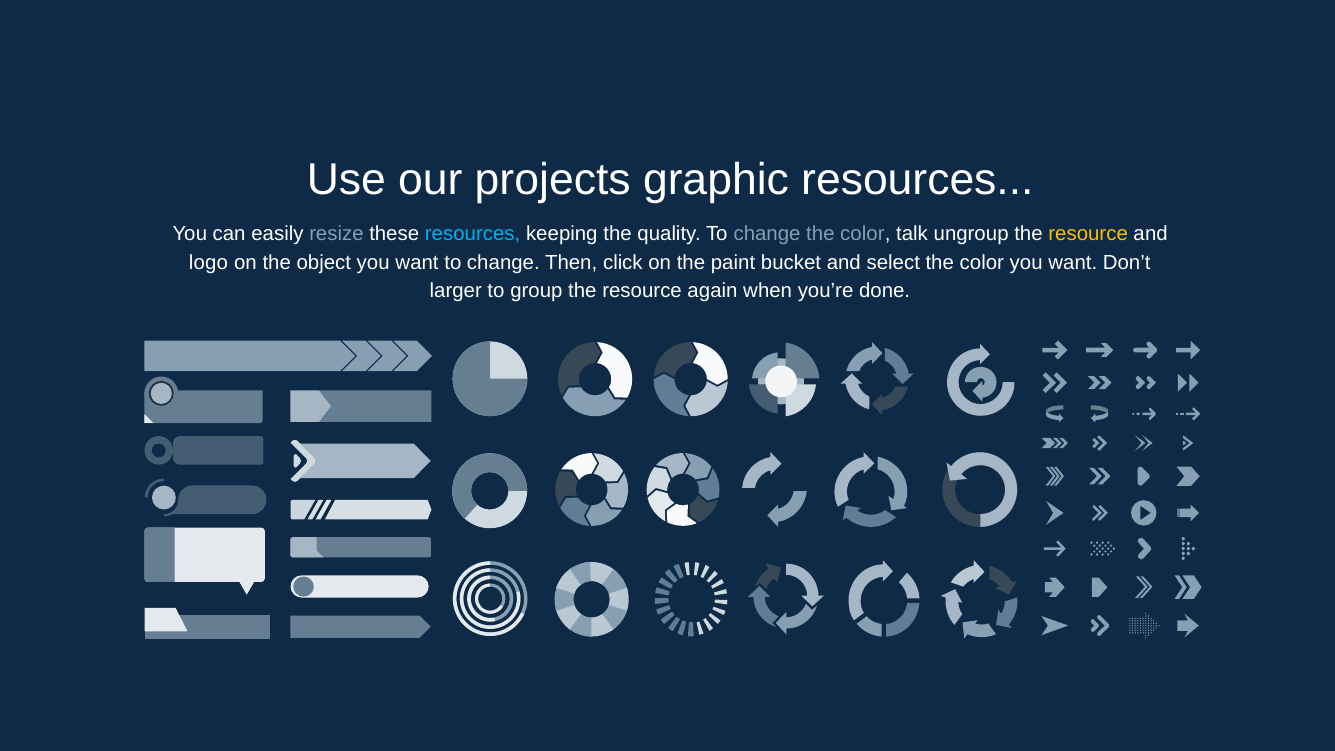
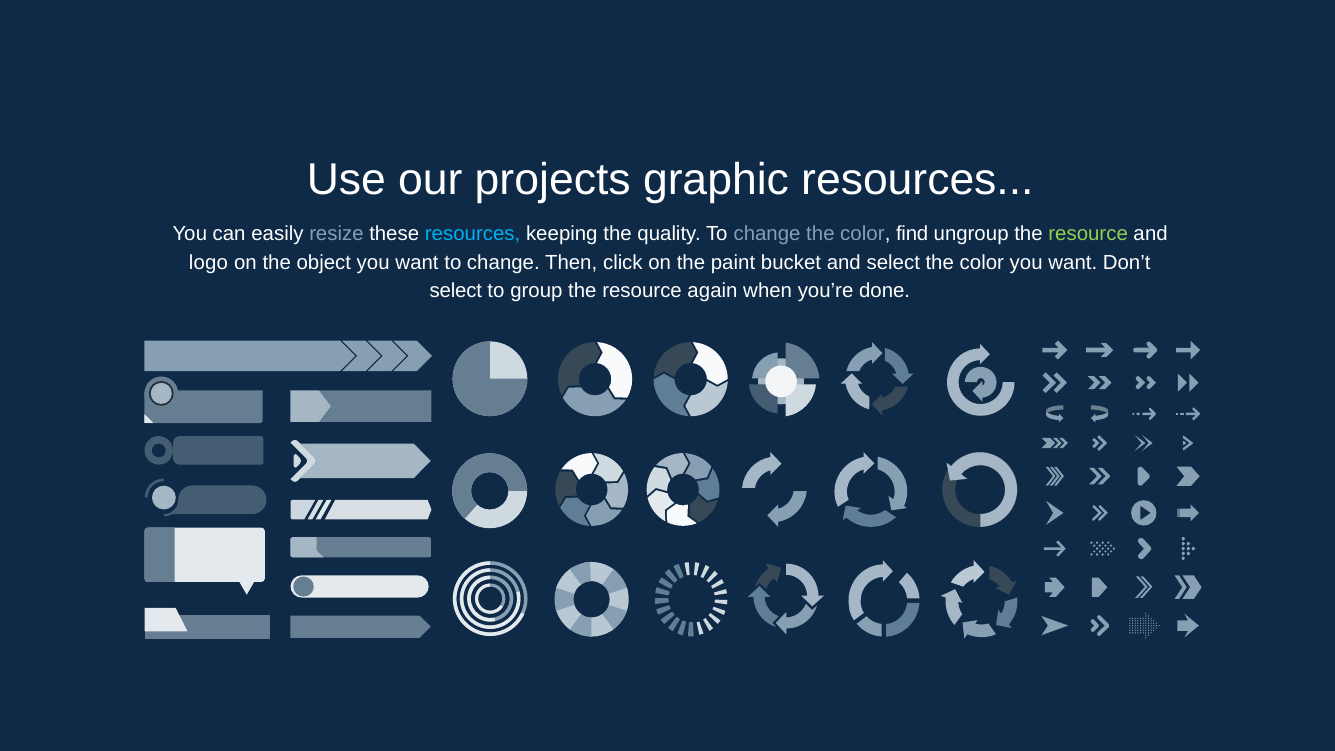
talk: talk -> find
resource at (1088, 234) colour: yellow -> light green
larger at (456, 290): larger -> select
